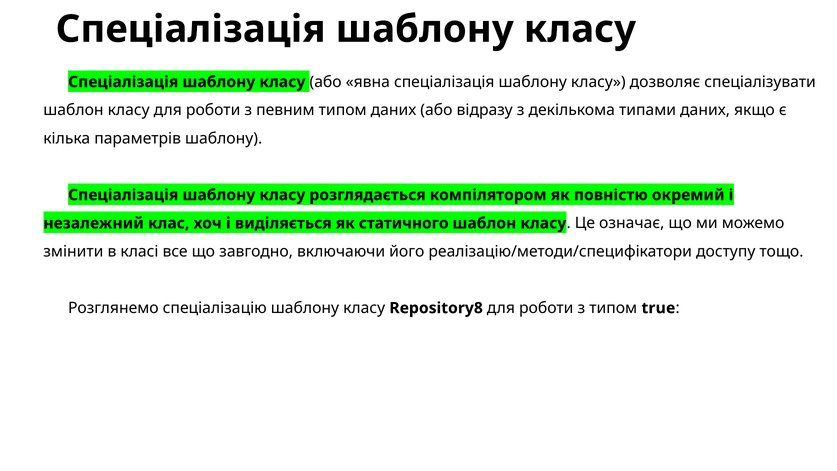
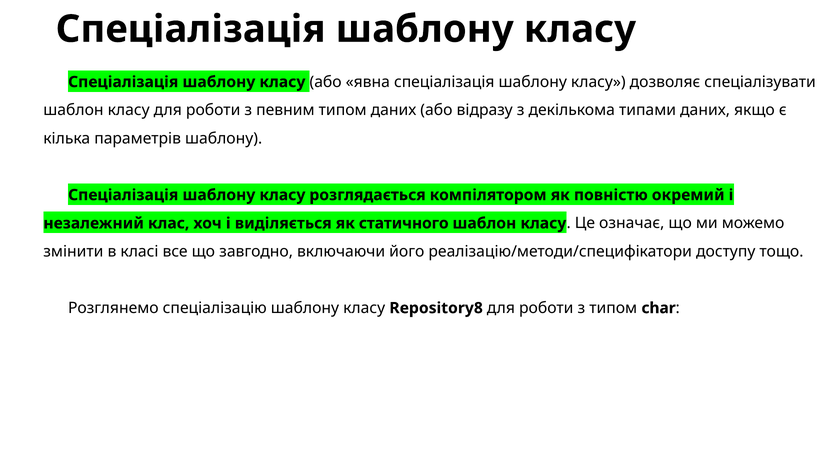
true: true -> char
